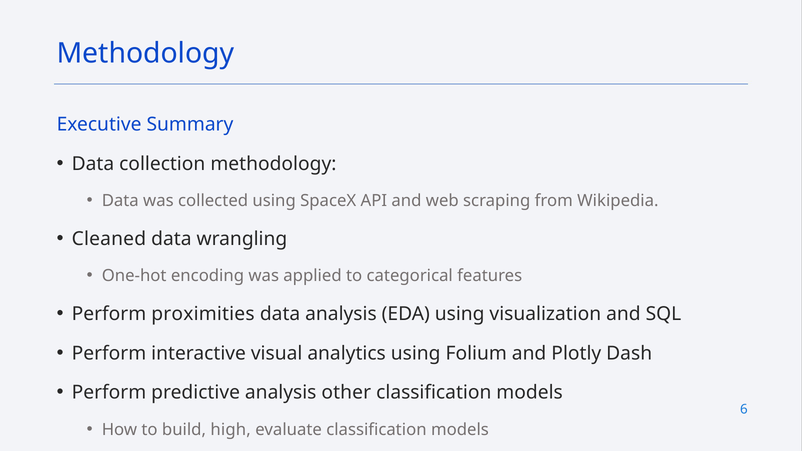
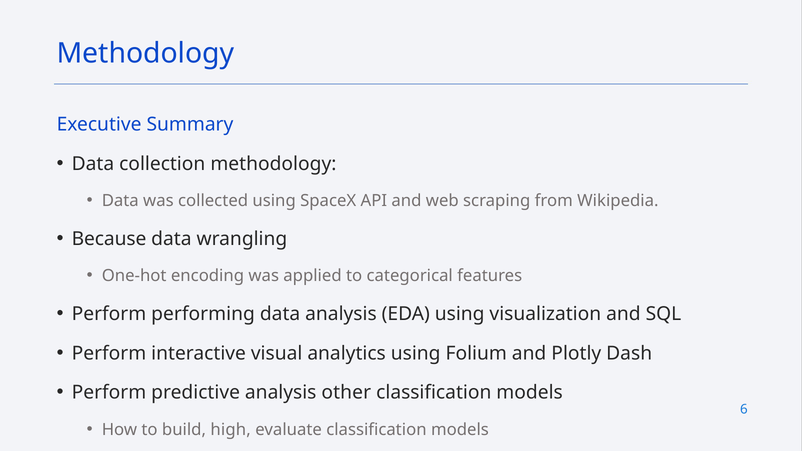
Cleaned: Cleaned -> Because
proximities: proximities -> performing
